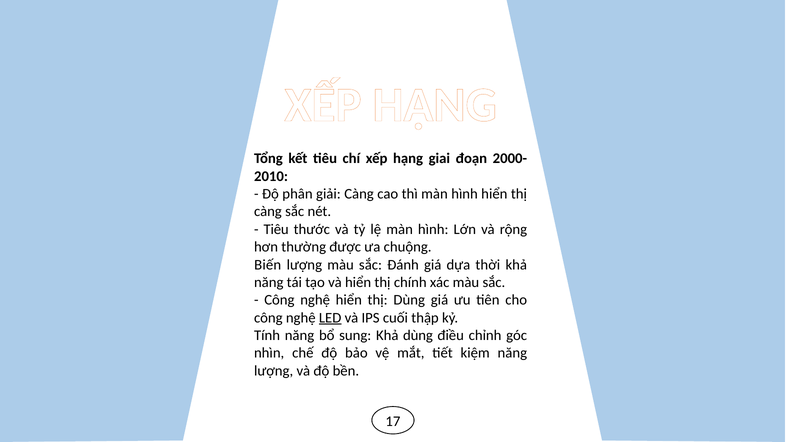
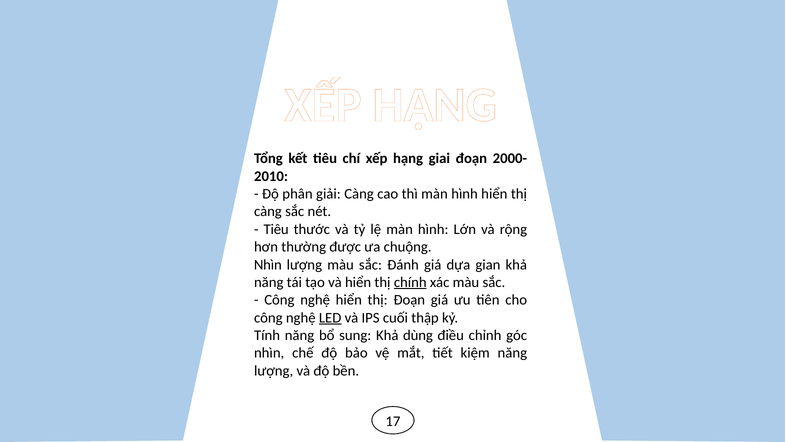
Biến at (268, 265): Biến -> Nhìn
thời: thời -> gian
chính underline: none -> present
thị Dùng: Dùng -> Đoạn
